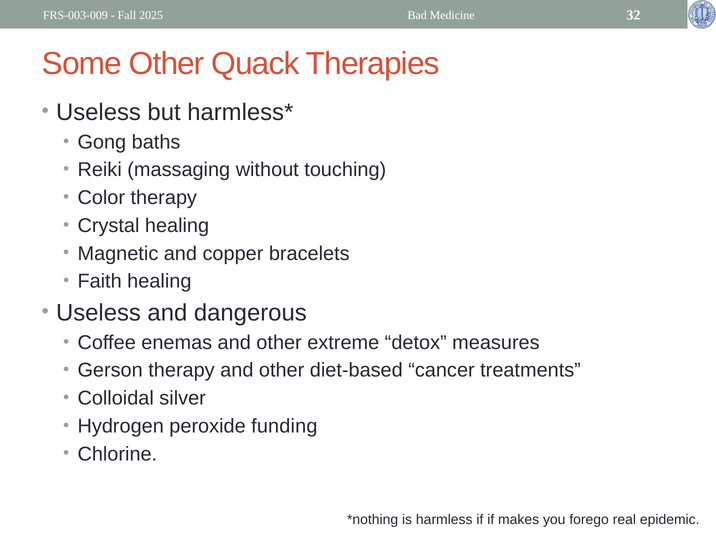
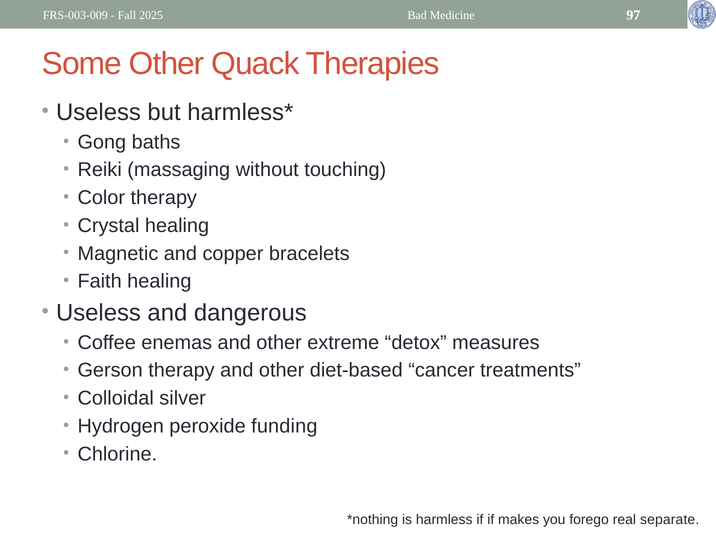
32: 32 -> 97
epidemic: epidemic -> separate
